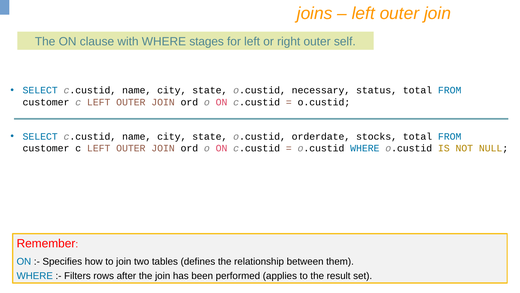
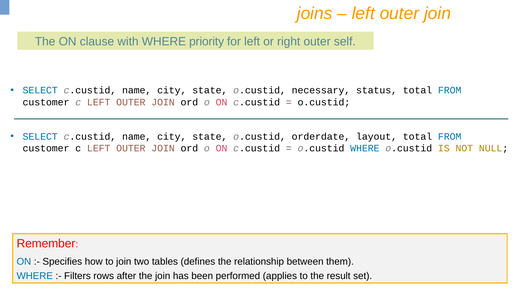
stages: stages -> priority
stocks: stocks -> layout
